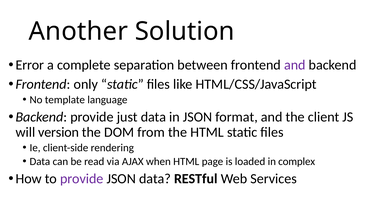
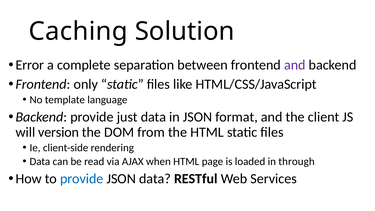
Another: Another -> Caching
complex: complex -> through
provide at (82, 179) colour: purple -> blue
